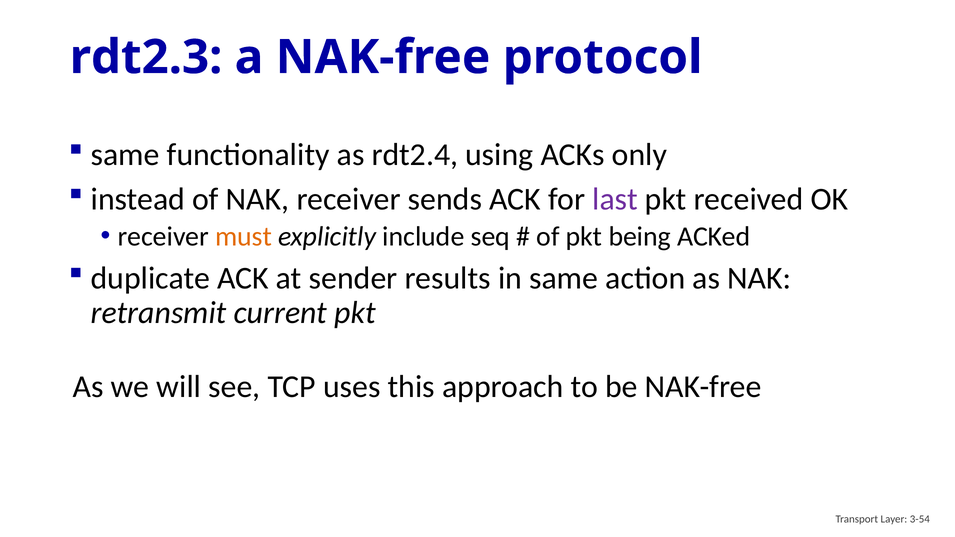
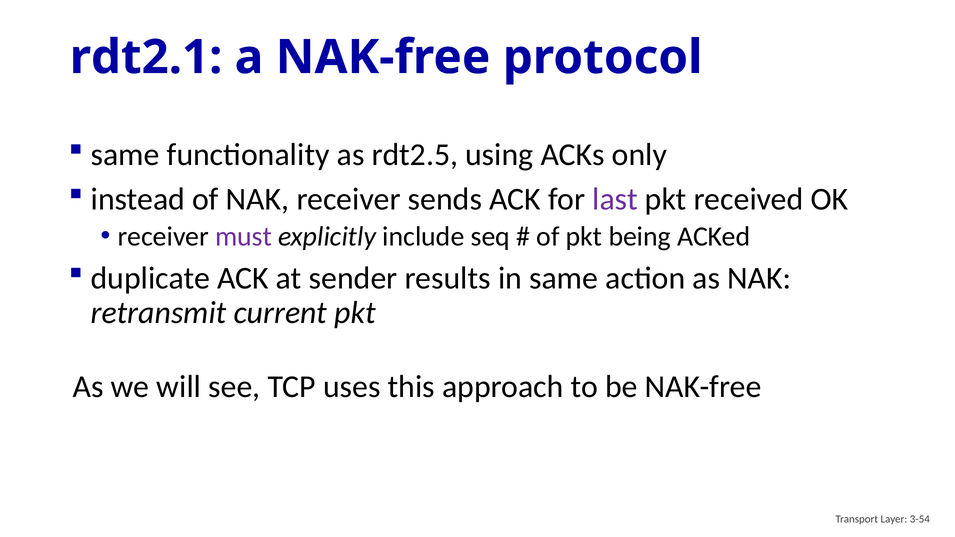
rdt2.3: rdt2.3 -> rdt2.1
rdt2.4: rdt2.4 -> rdt2.5
must colour: orange -> purple
